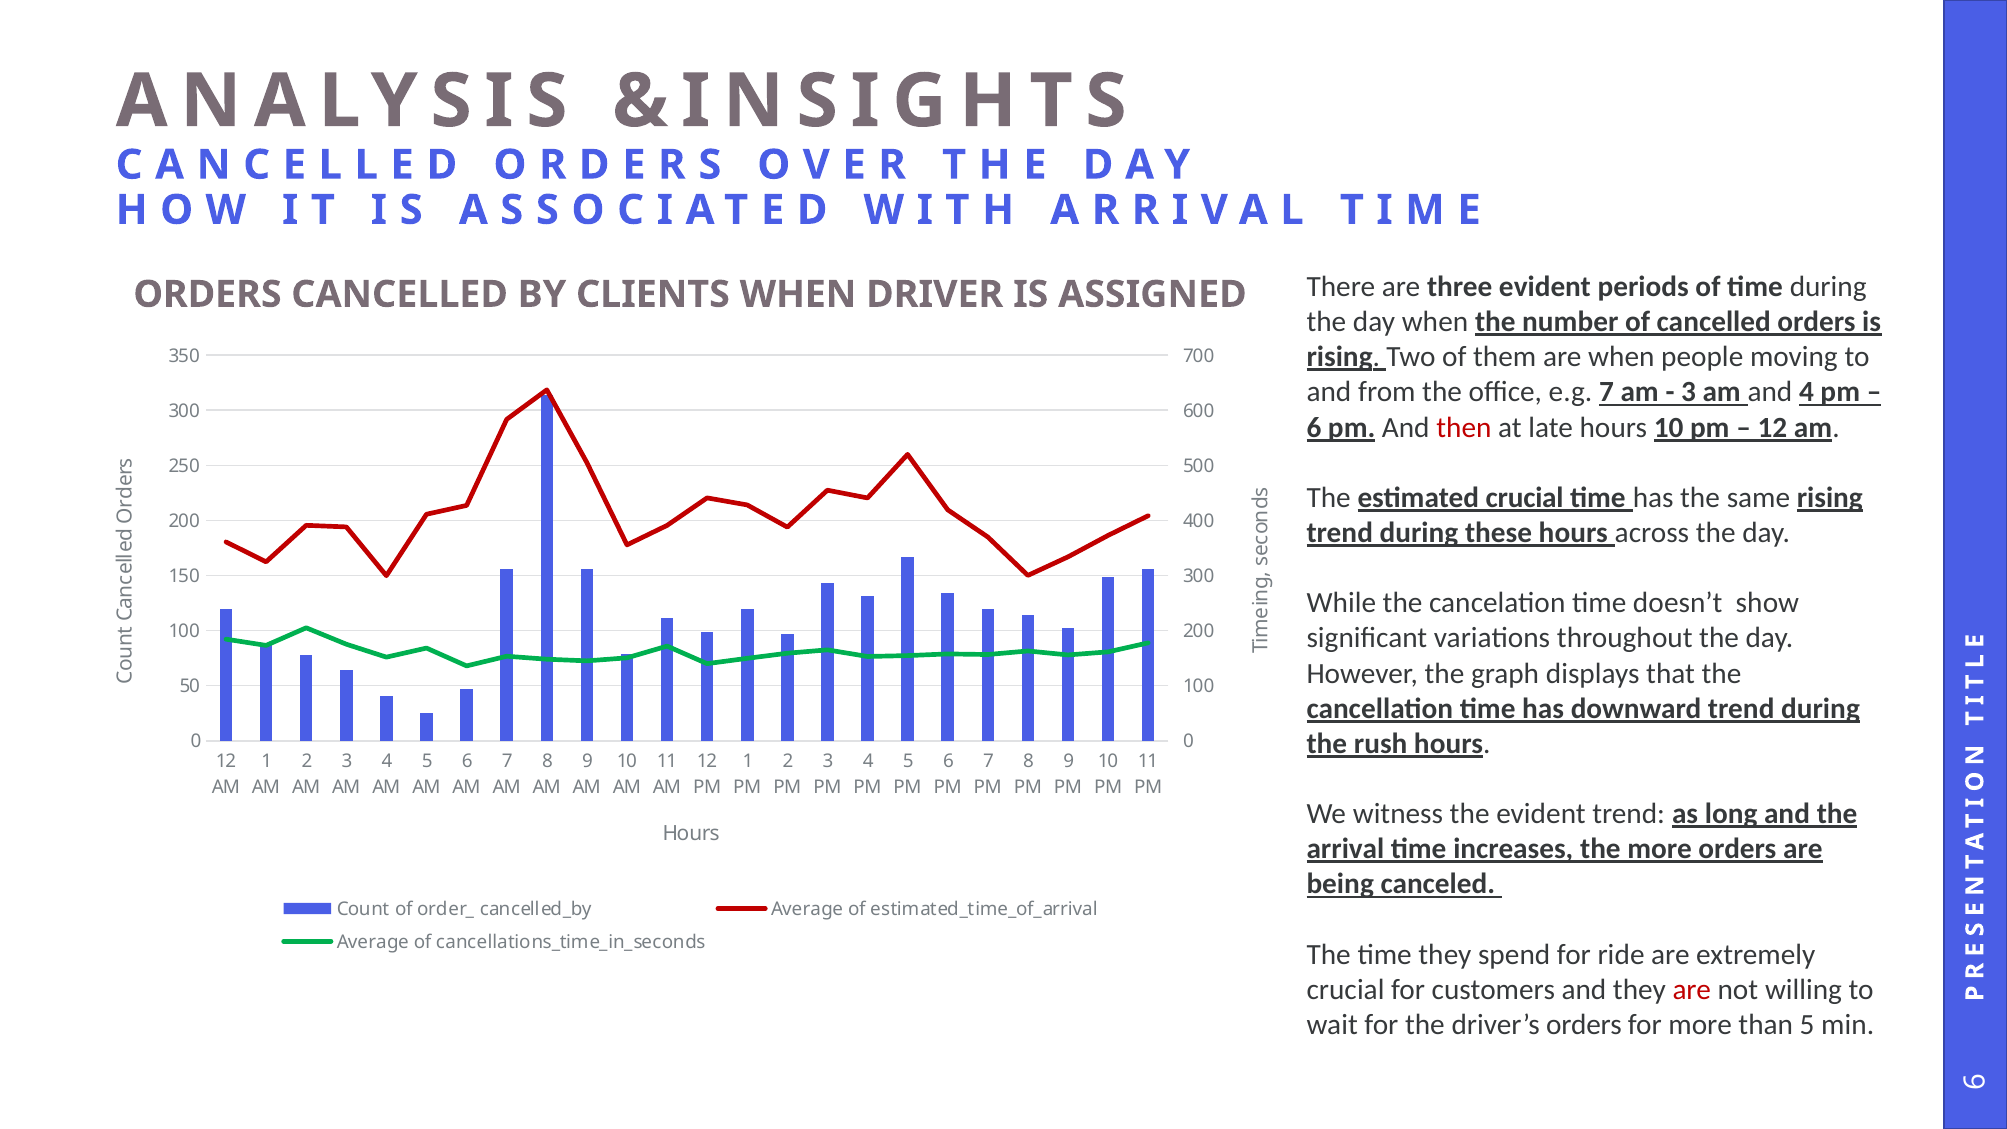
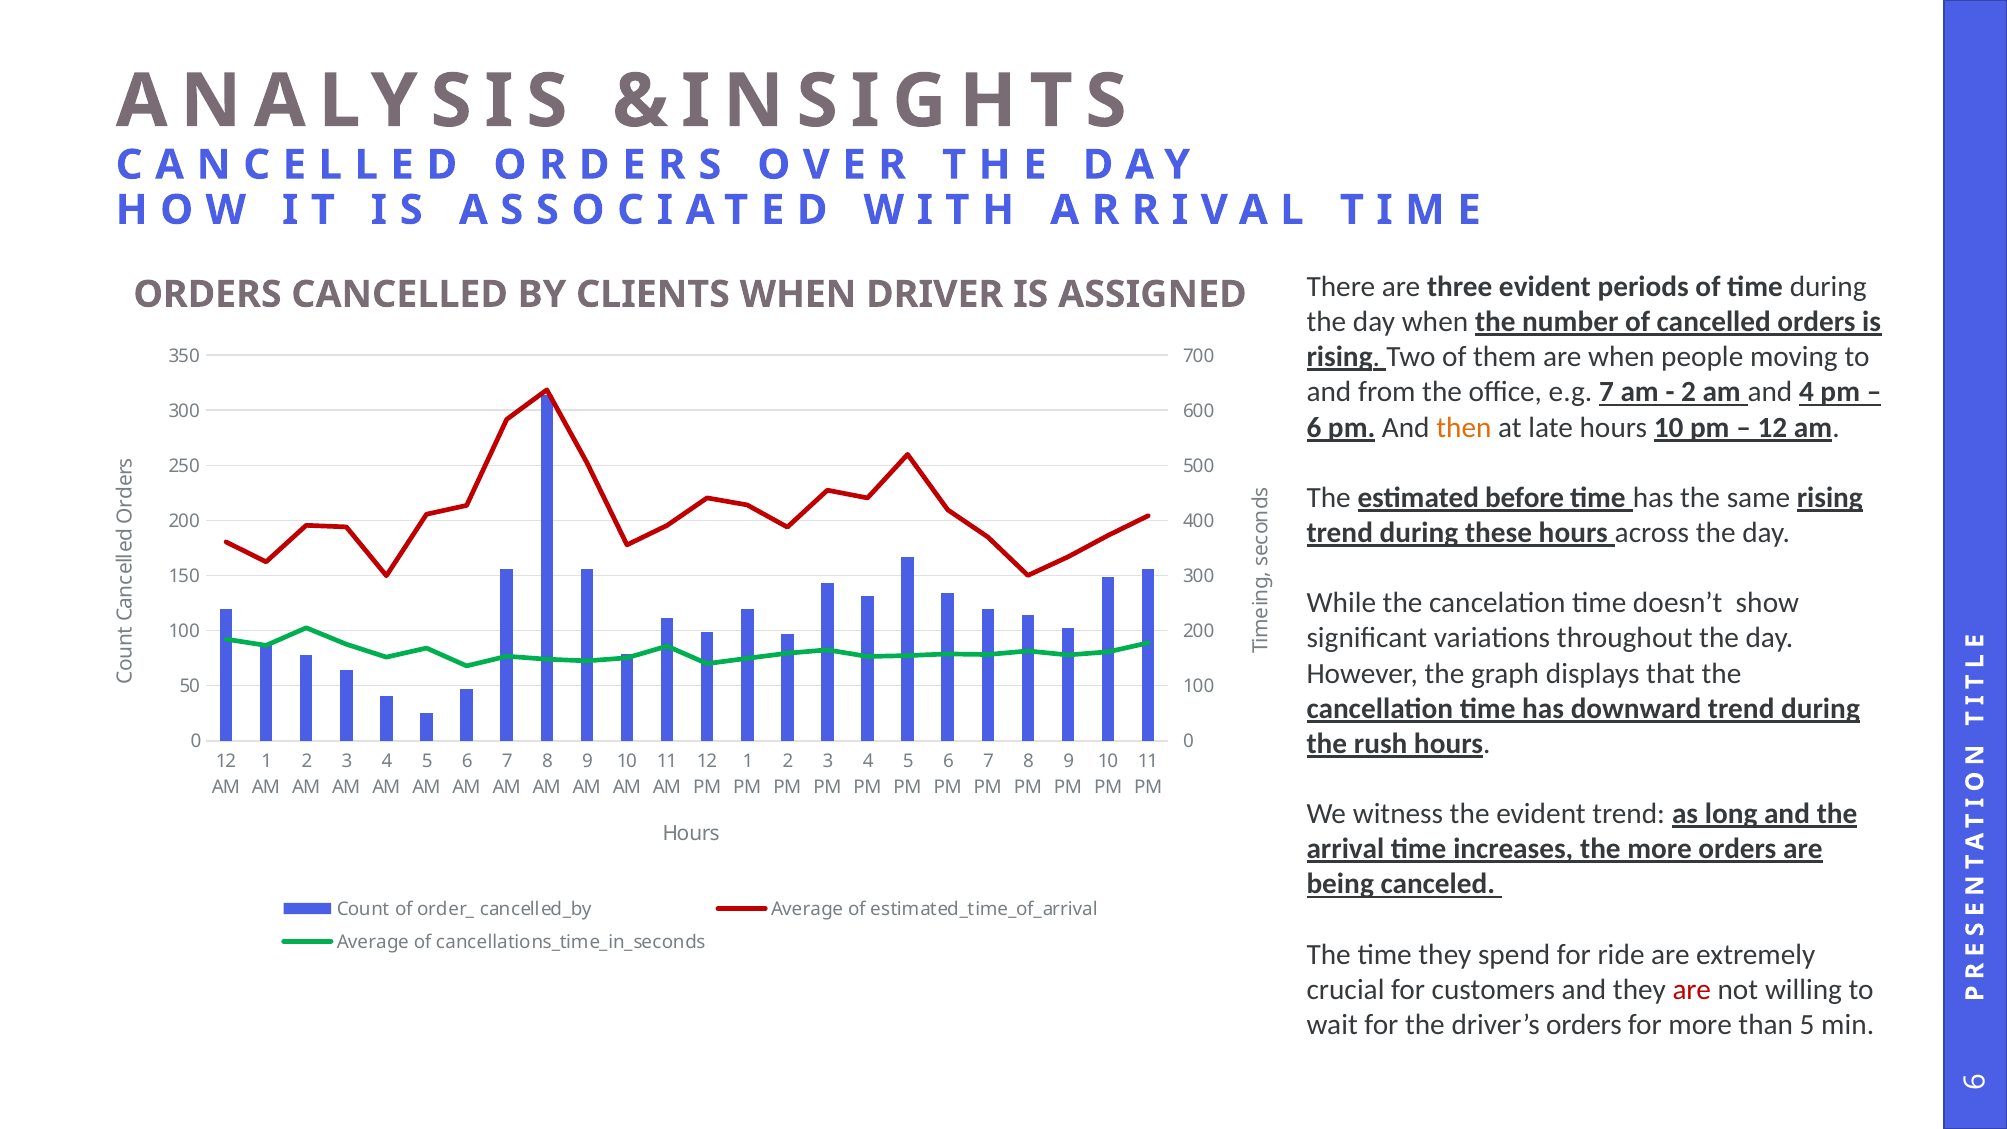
3 at (1689, 392): 3 -> 2
then colour: red -> orange
estimated crucial: crucial -> before
